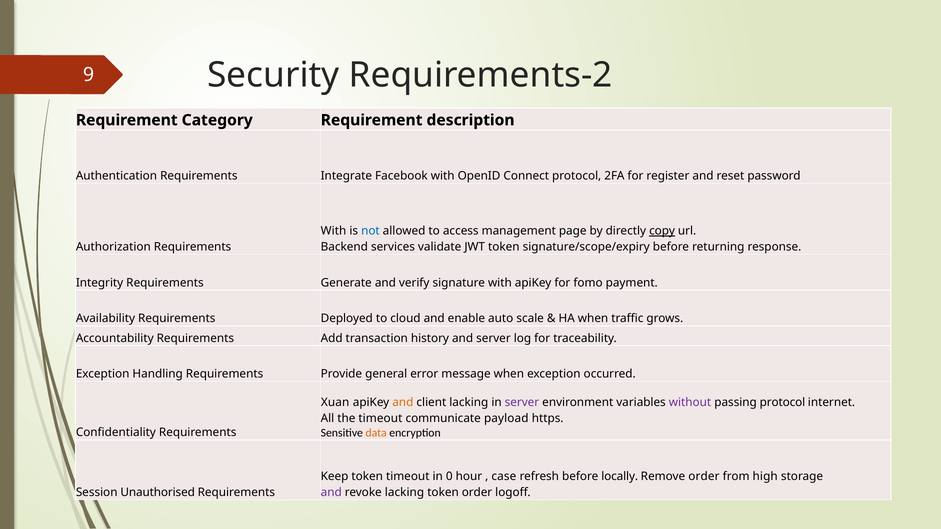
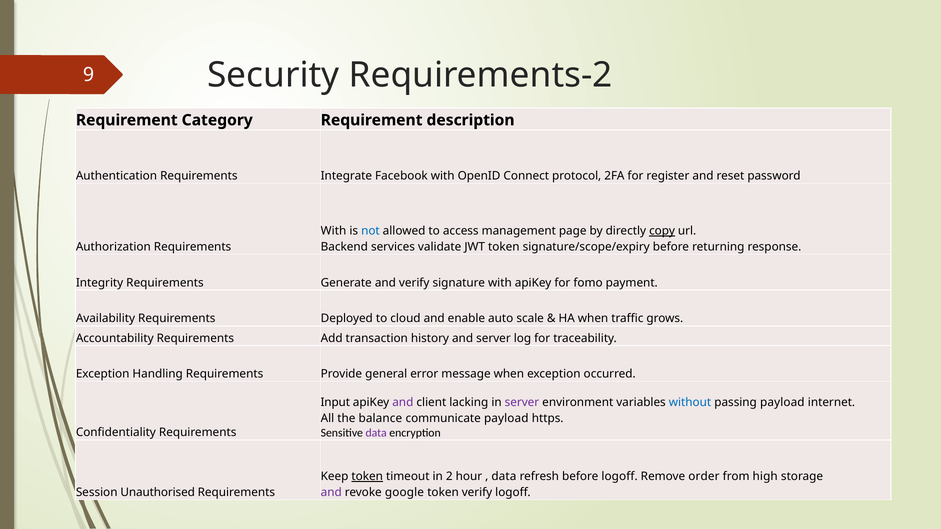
Xuan: Xuan -> Input
and at (403, 402) colour: orange -> purple
without colour: purple -> blue
passing protocol: protocol -> payload
the timeout: timeout -> balance
data at (376, 433) colour: orange -> purple
token at (367, 477) underline: none -> present
0: 0 -> 2
case at (504, 477): case -> data
before locally: locally -> logoff
revoke lacking: lacking -> google
token order: order -> verify
